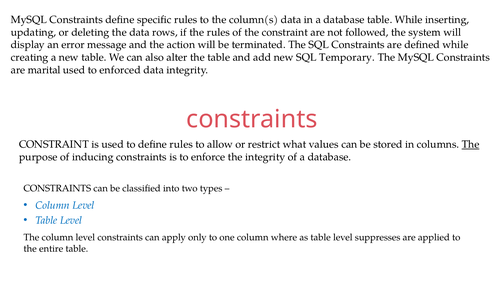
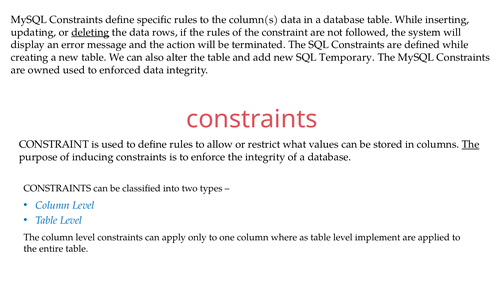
deleting underline: none -> present
marital: marital -> owned
suppresses: suppresses -> implement
